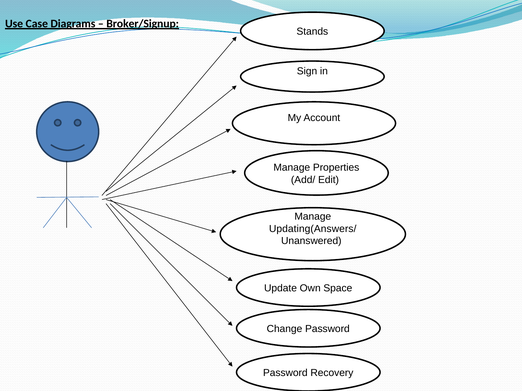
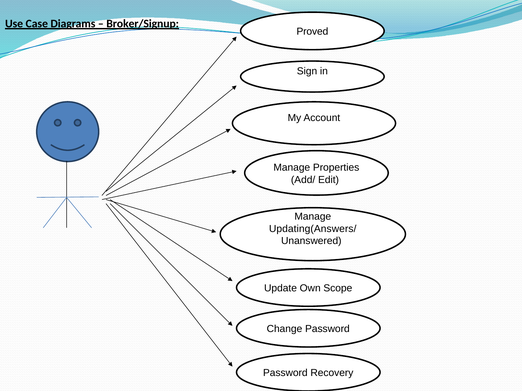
Stands: Stands -> Proved
Space: Space -> Scope
